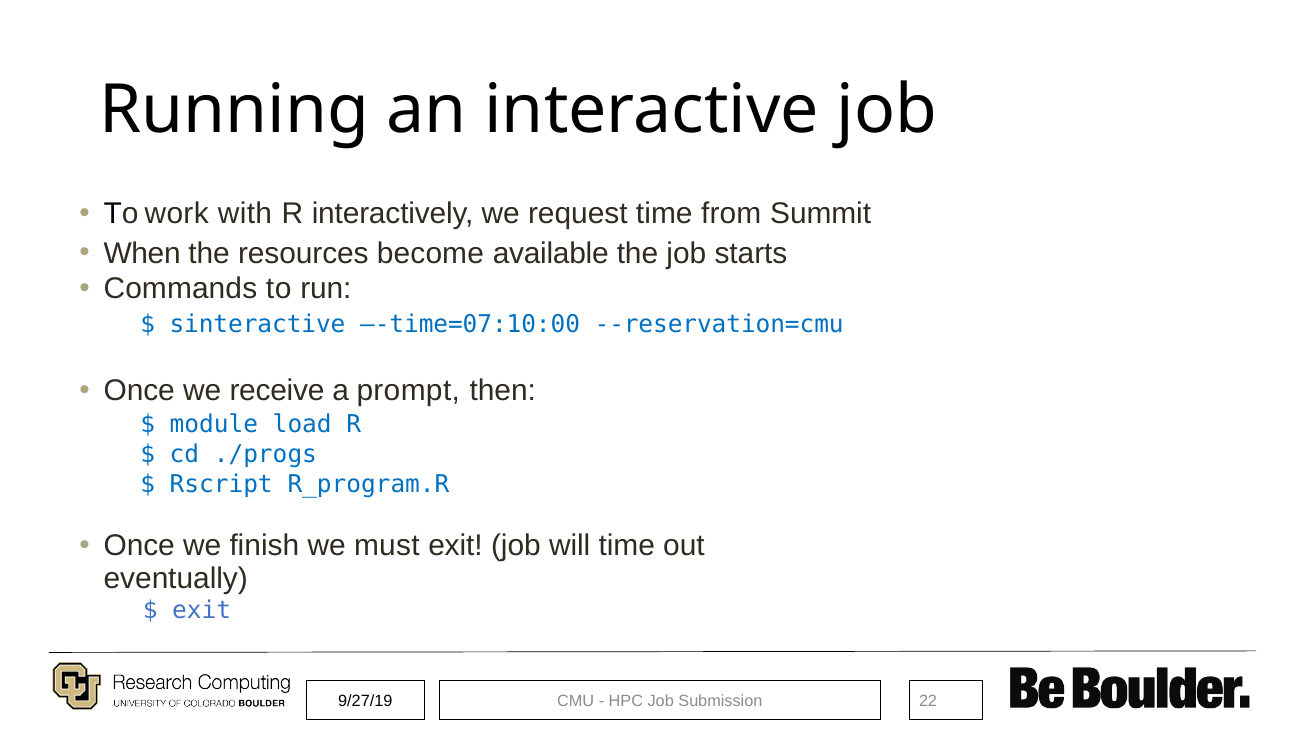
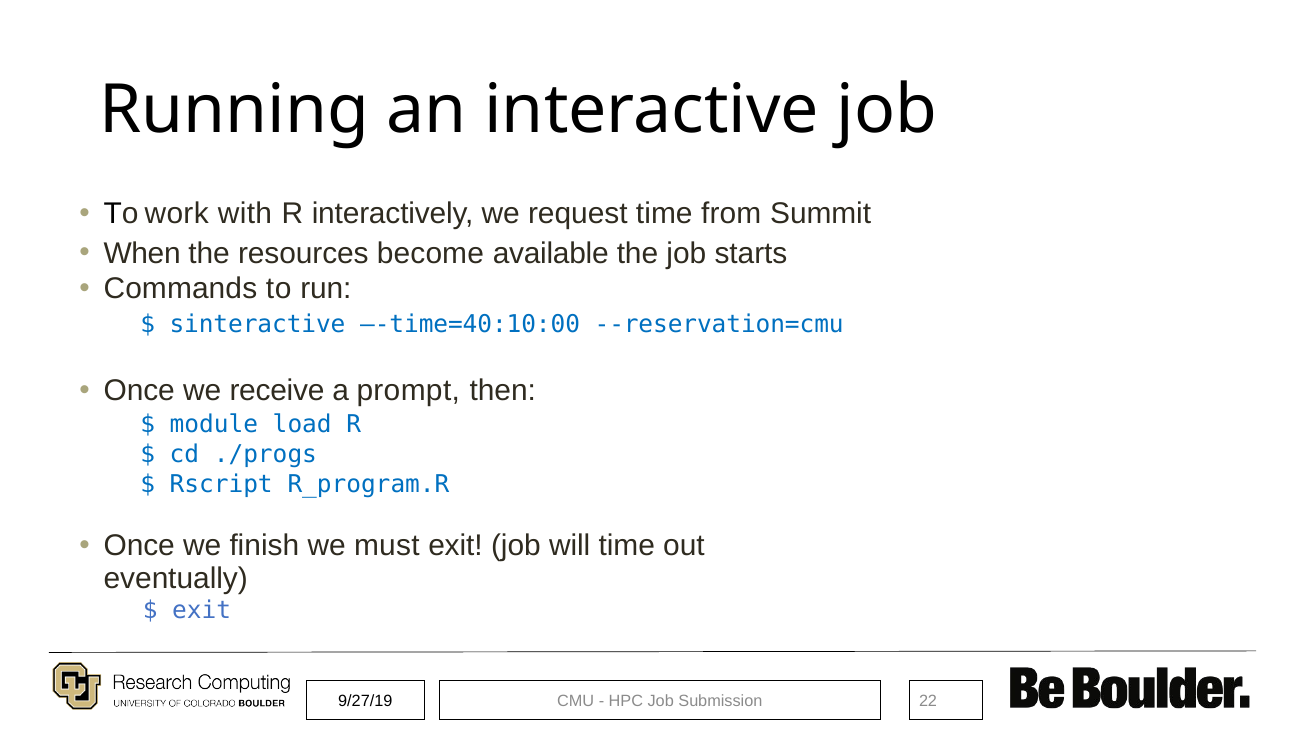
–-time=07:10:00: –-time=07:10:00 -> –-time=40:10:00
